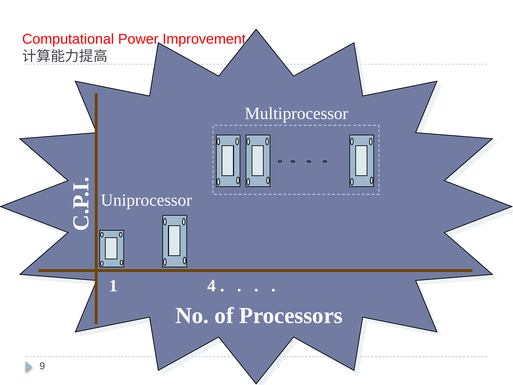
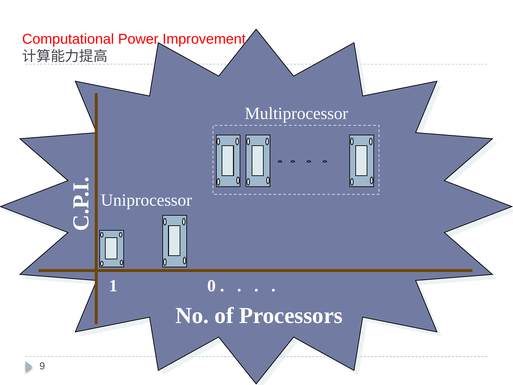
4: 4 -> 0
